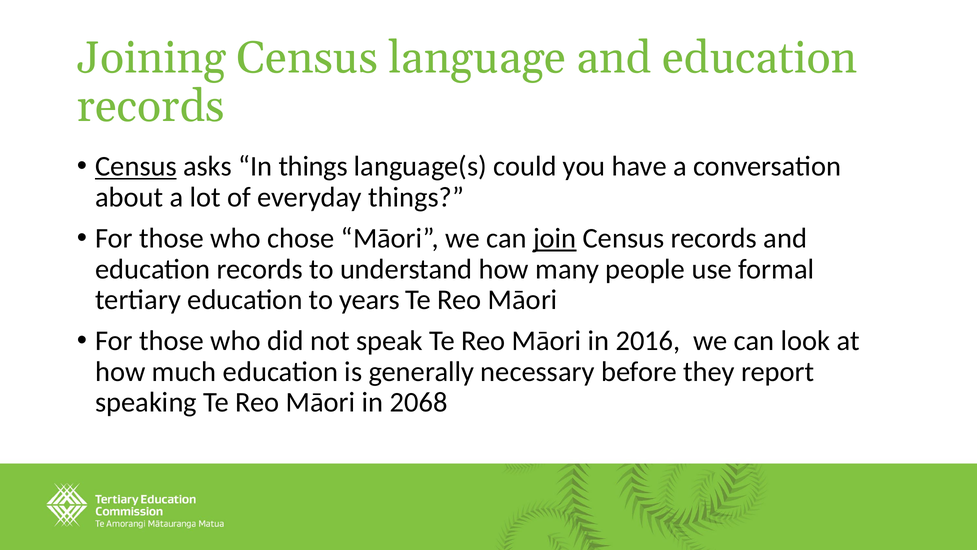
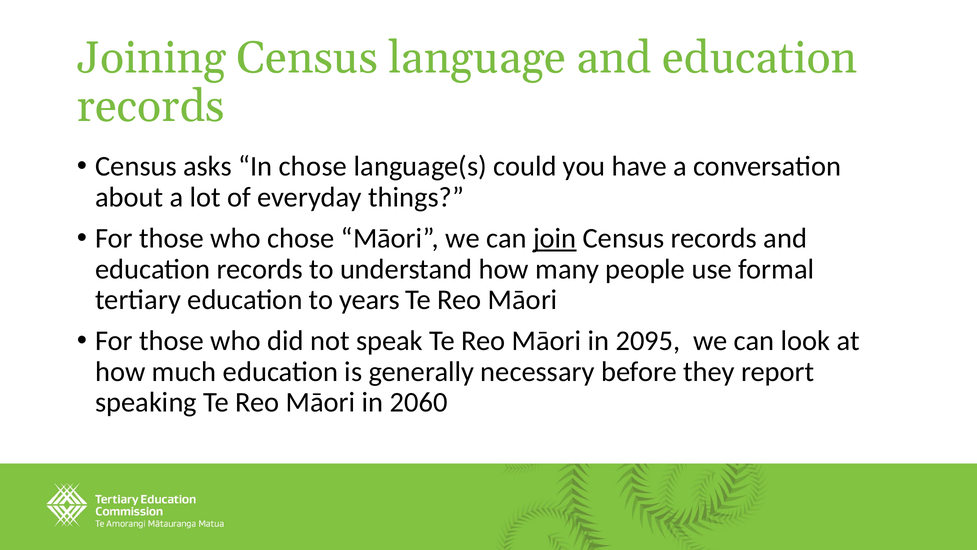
Census at (136, 166) underline: present -> none
In things: things -> chose
2016: 2016 -> 2095
2068: 2068 -> 2060
